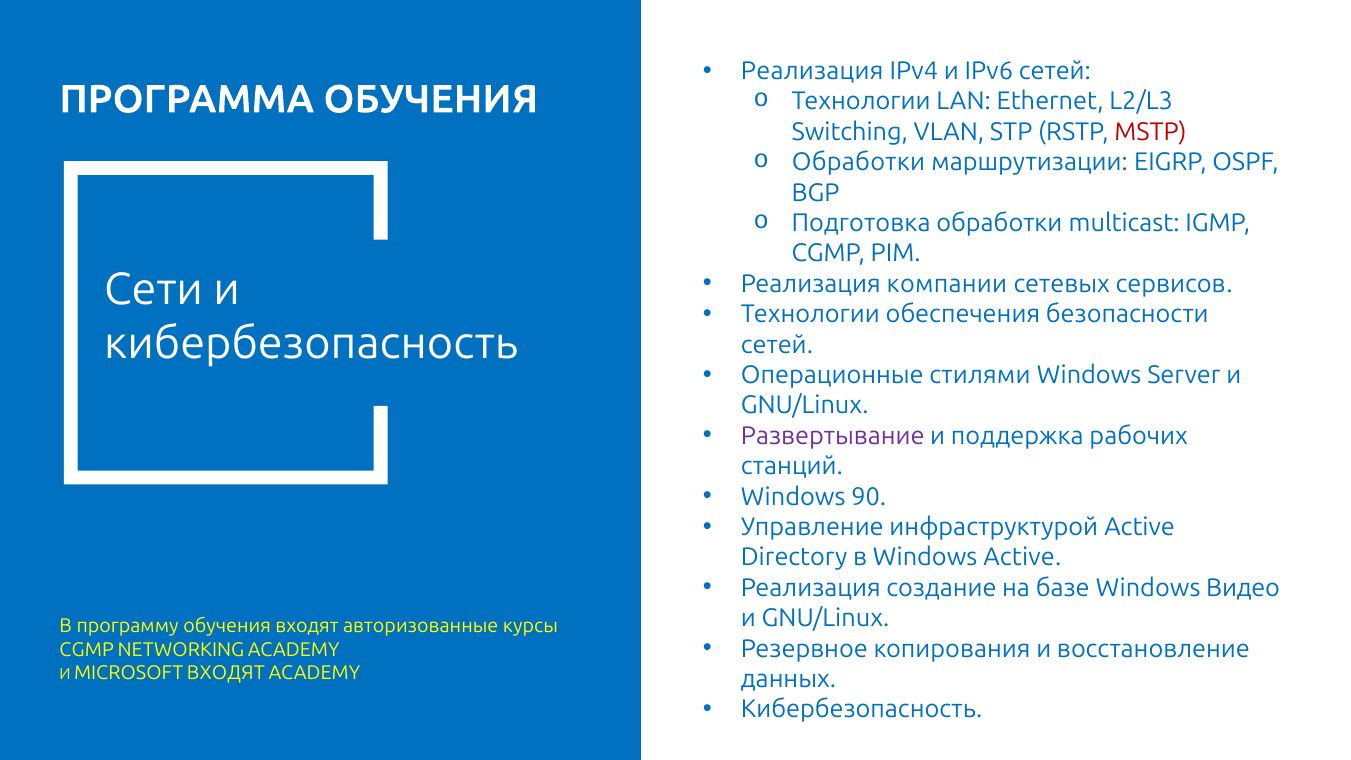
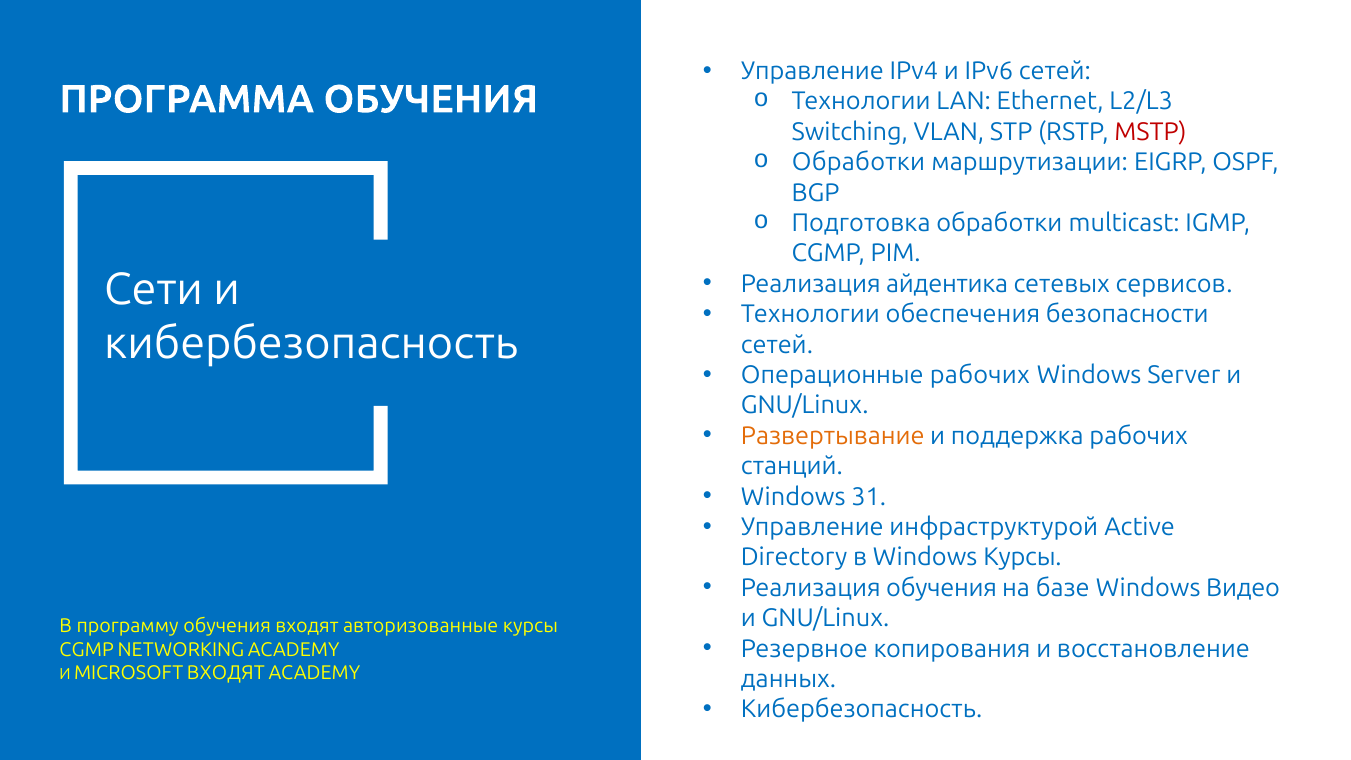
Реализация at (812, 71): Реализация -> Управление
компании: компании -> айдентика
Операционные стилями: стилями -> рабочих
Развертывание colour: purple -> orange
90: 90 -> 31
Windows Active: Active -> Курсы
Реализация создание: создание -> обучения
